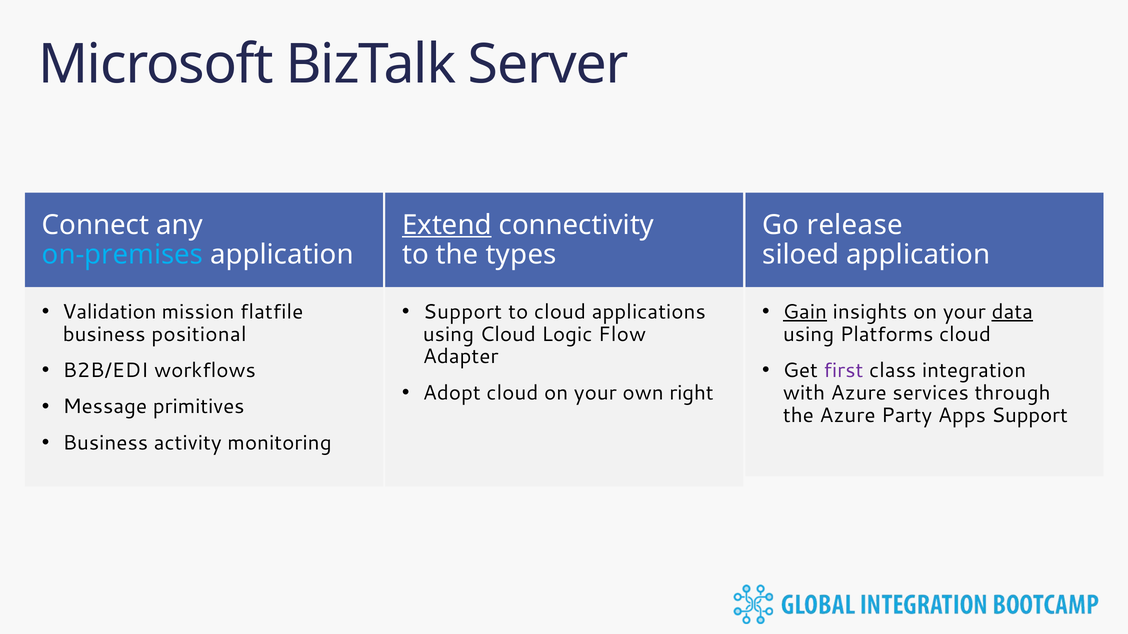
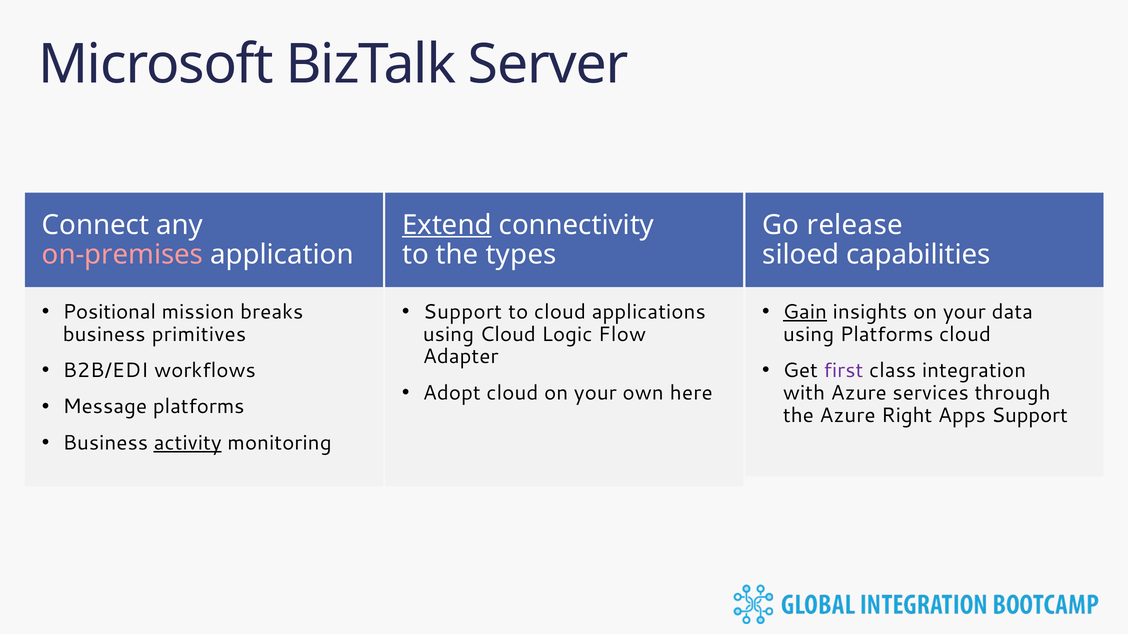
on-premises colour: light blue -> pink
siloed application: application -> capabilities
Validation: Validation -> Positional
flatfile: flatfile -> breaks
data underline: present -> none
positional: positional -> primitives
right: right -> here
Message primitives: primitives -> platforms
Party: Party -> Right
activity underline: none -> present
